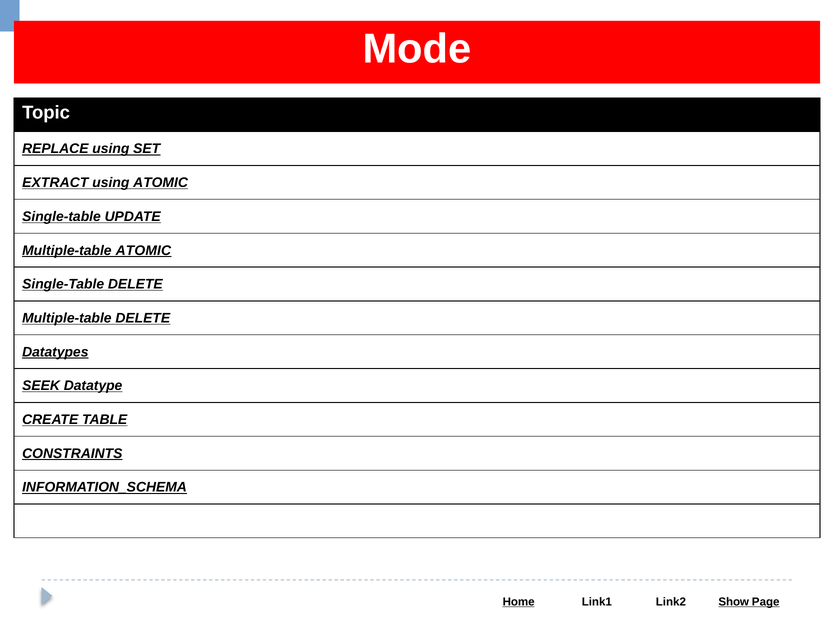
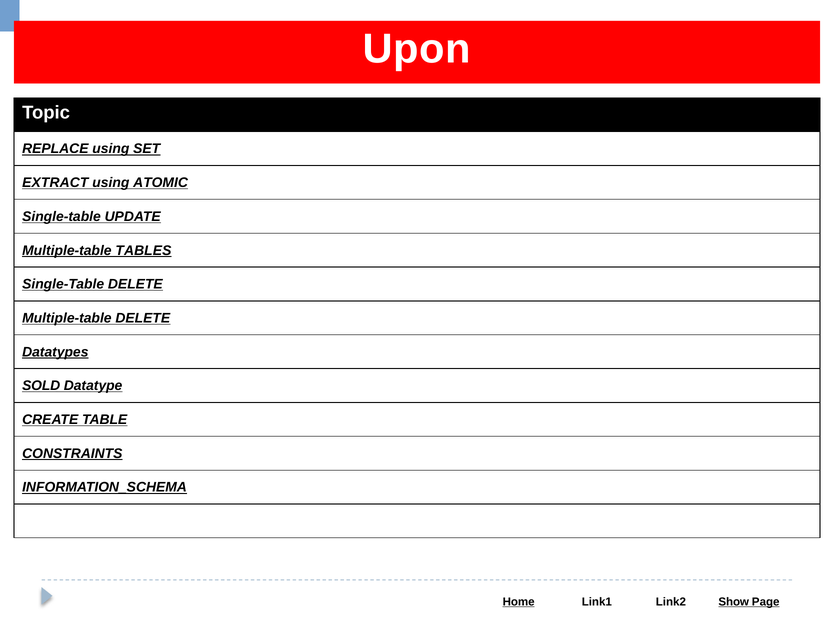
Mode: Mode -> Upon
Multiple-table ATOMIC: ATOMIC -> TABLES
SEEK: SEEK -> SOLD
